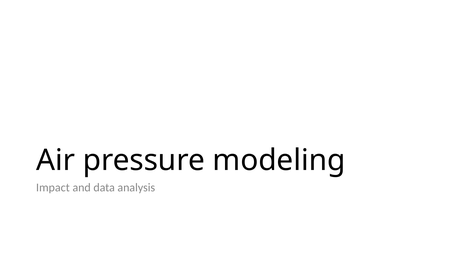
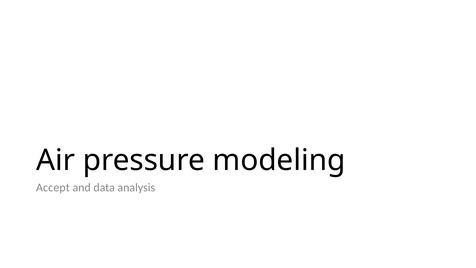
Impact: Impact -> Accept
